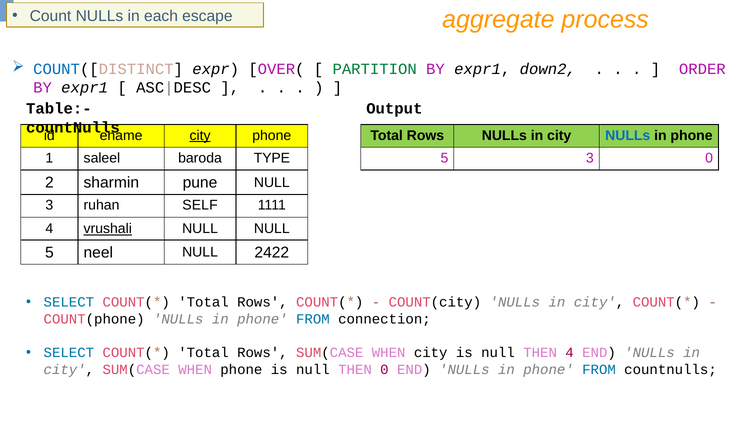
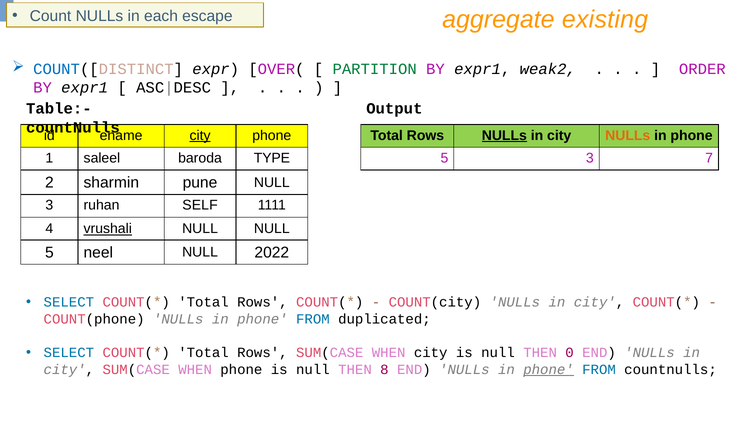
process: process -> existing
down2: down2 -> weak2
NULLs at (504, 135) underline: none -> present
NULLs at (628, 135) colour: blue -> orange
3 0: 0 -> 7
2422: 2422 -> 2022
connection: connection -> duplicated
THEN 4: 4 -> 0
THEN 0: 0 -> 8
phone at (549, 369) underline: none -> present
